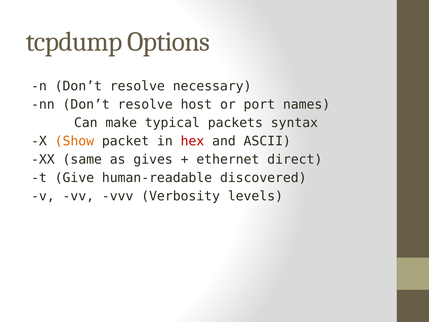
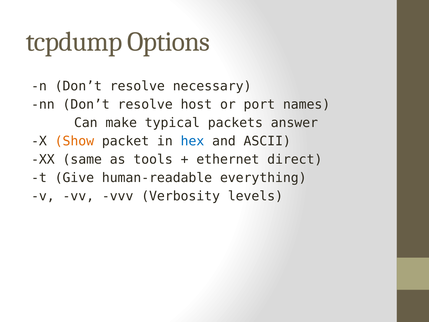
syntax: syntax -> answer
hex colour: red -> blue
gives: gives -> tools
discovered: discovered -> everything
